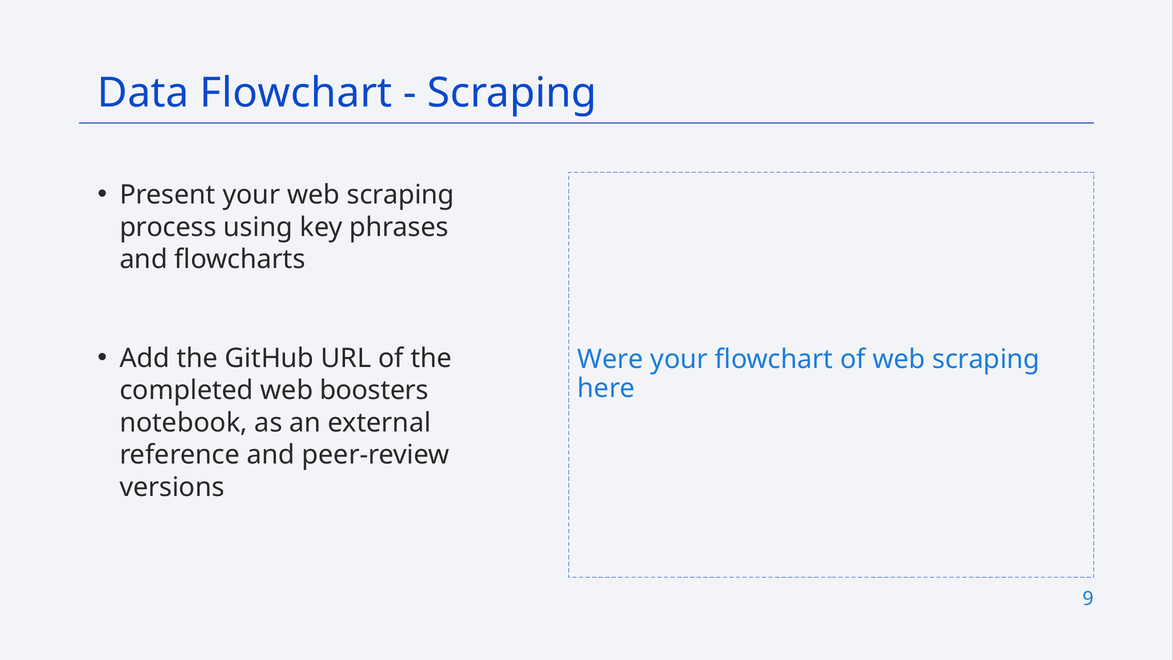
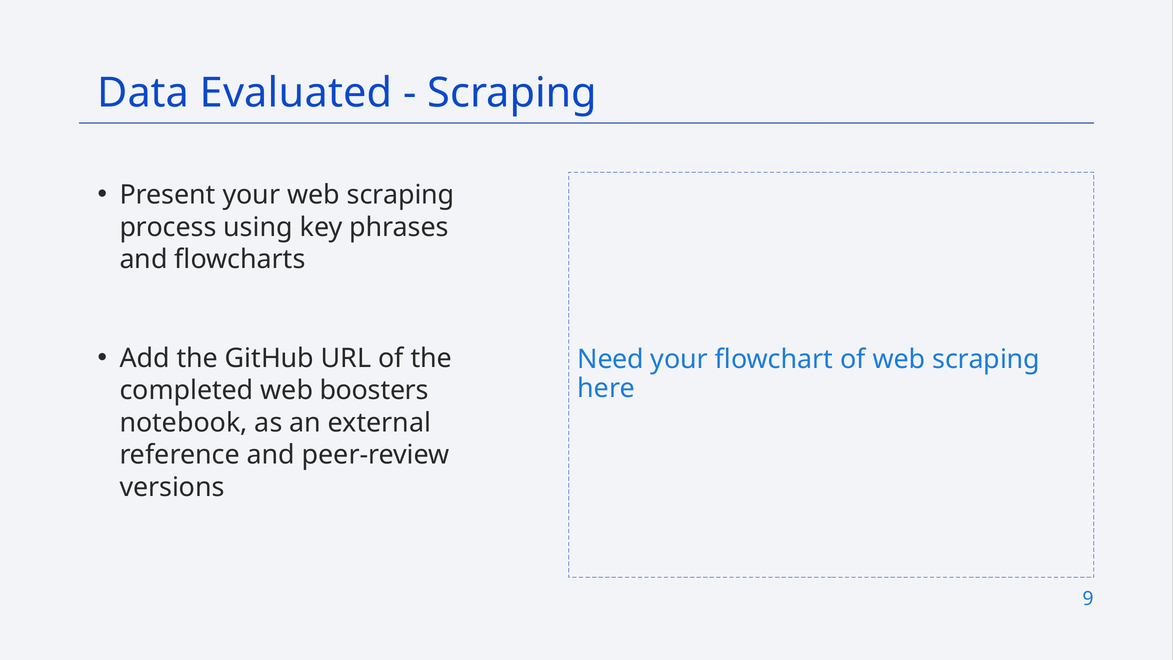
Data Flowchart: Flowchart -> Evaluated
Were: Were -> Need
